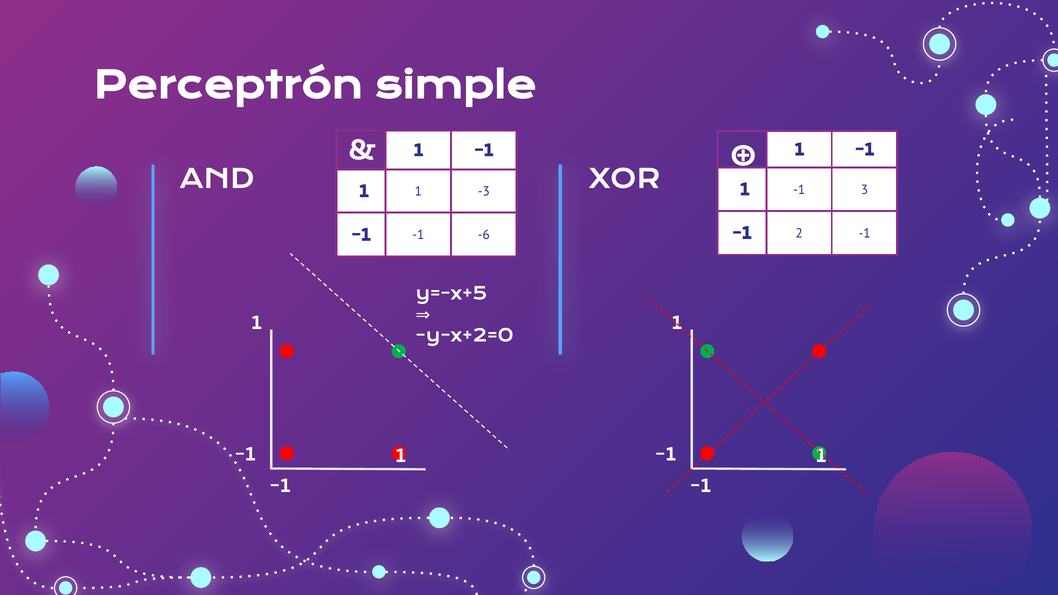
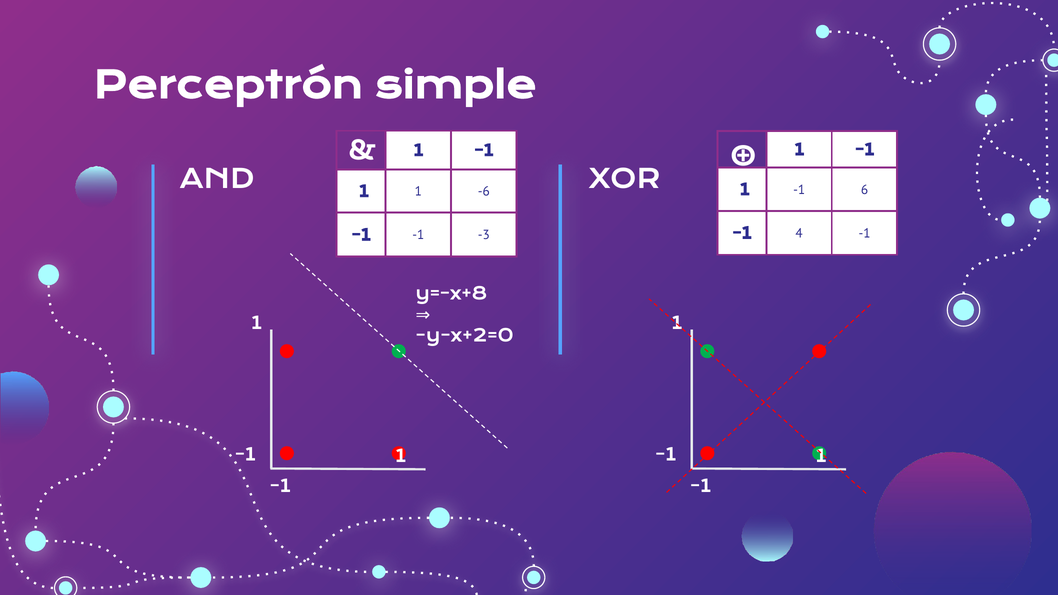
3: 3 -> 6
-3: -3 -> -6
2: 2 -> 4
-6: -6 -> -3
y=-x+5: y=-x+5 -> y=-x+8
